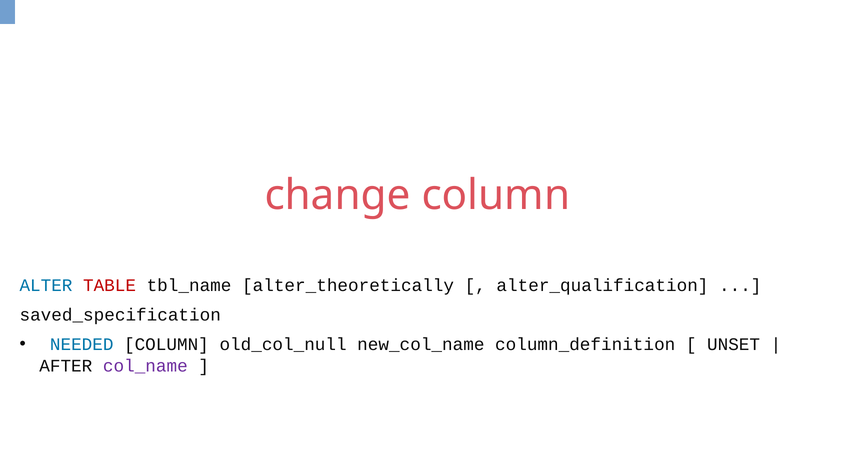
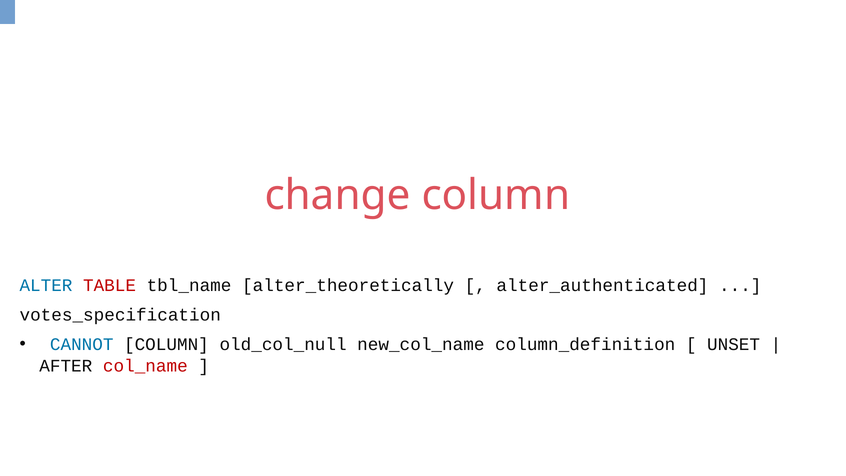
alter_qualification: alter_qualification -> alter_authenticated
saved_specification: saved_specification -> votes_specification
NEEDED: NEEDED -> CANNOT
col_name colour: purple -> red
